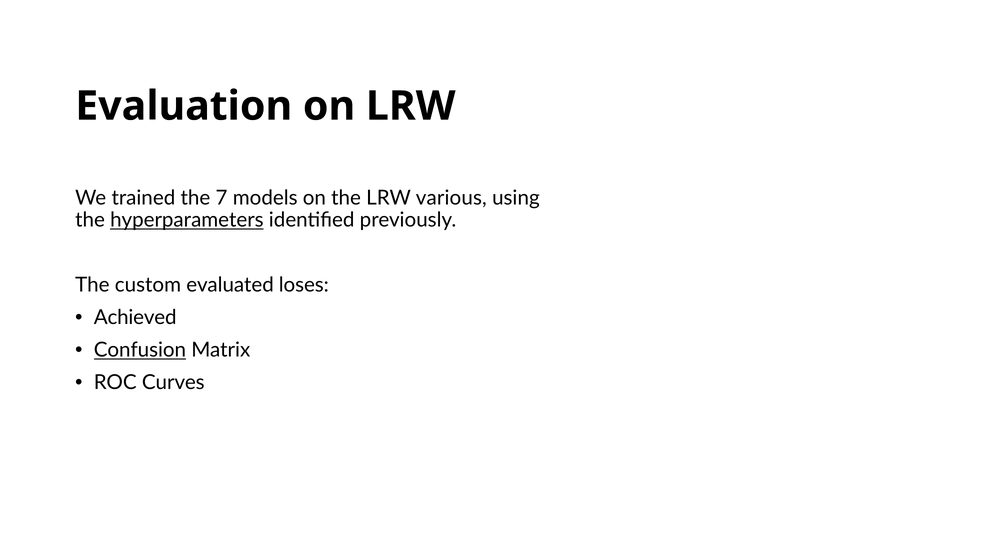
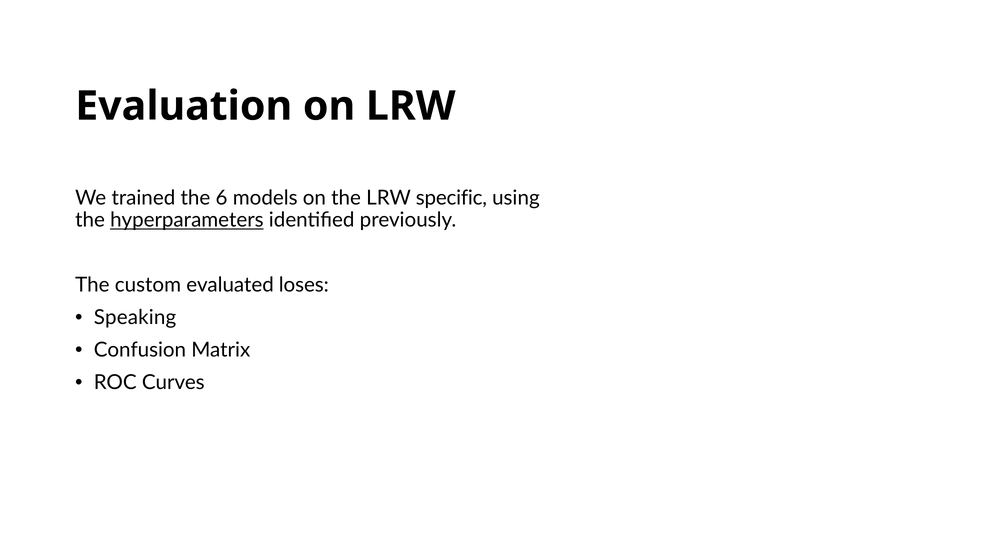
7: 7 -> 6
various: various -> specific
Achieved: Achieved -> Speaking
Confusion underline: present -> none
